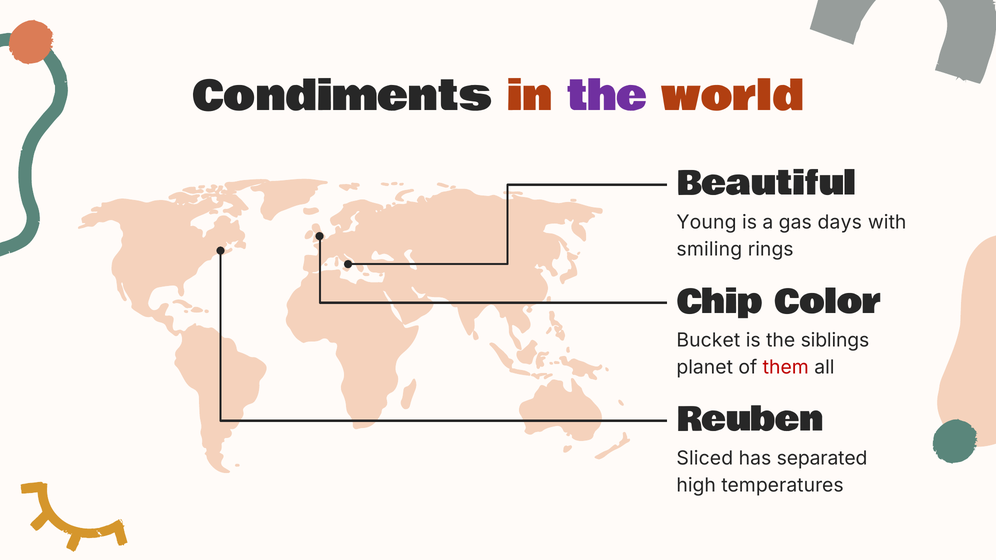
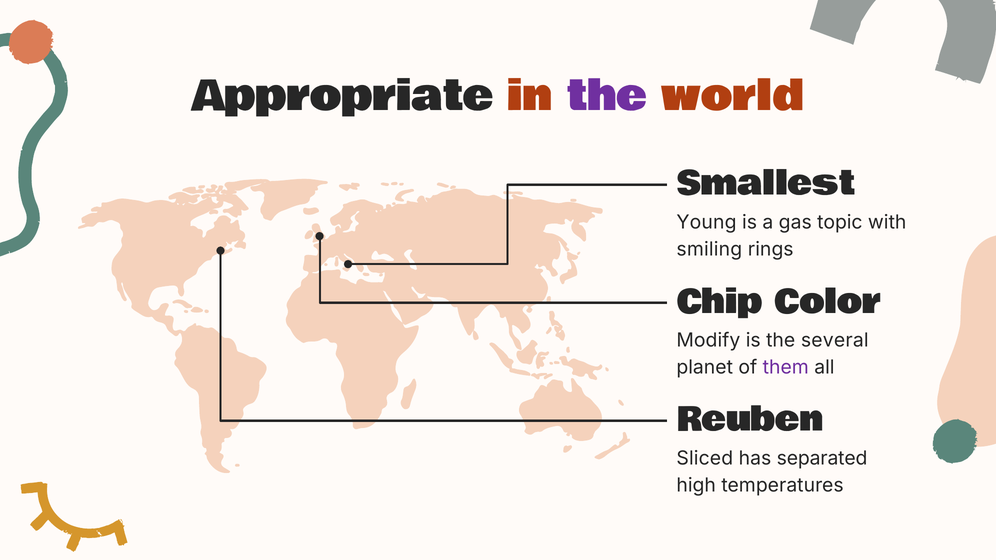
Condiments: Condiments -> Appropriate
Beautiful: Beautiful -> Smallest
days: days -> topic
Bucket: Bucket -> Modify
siblings: siblings -> several
them colour: red -> purple
